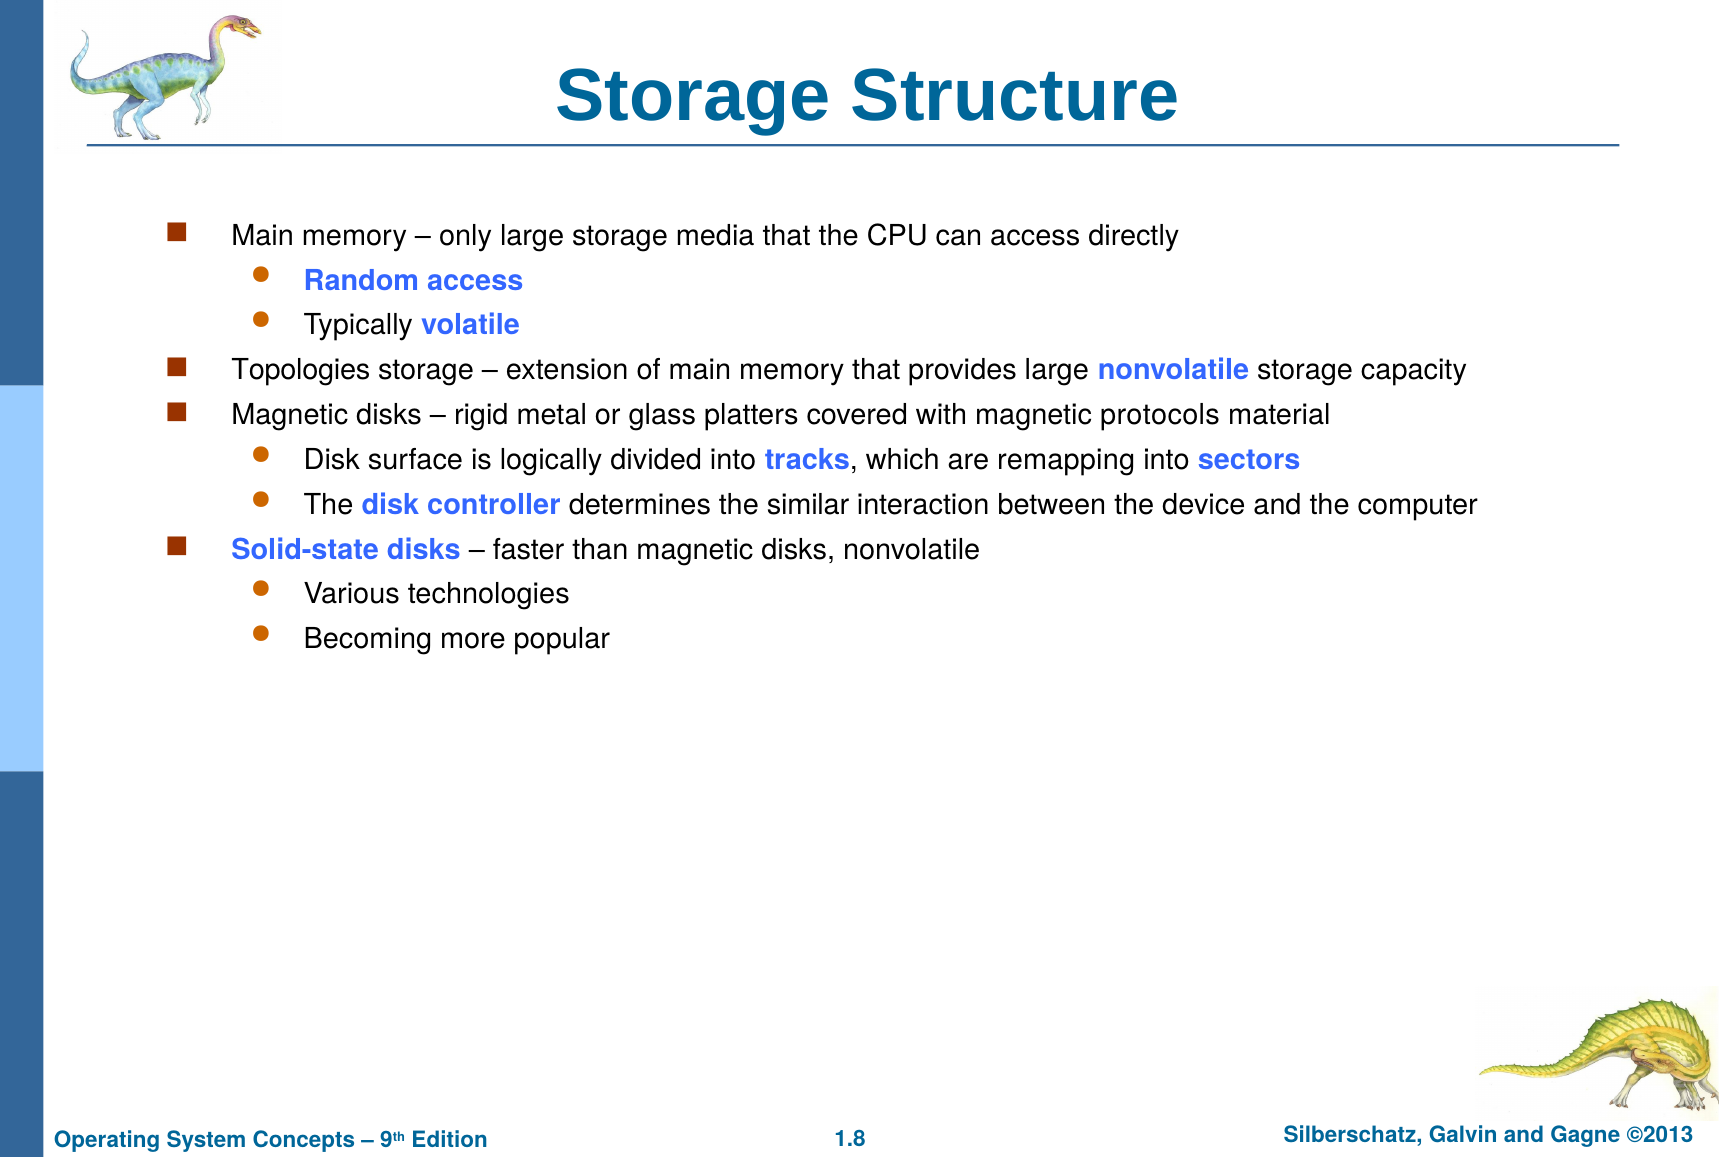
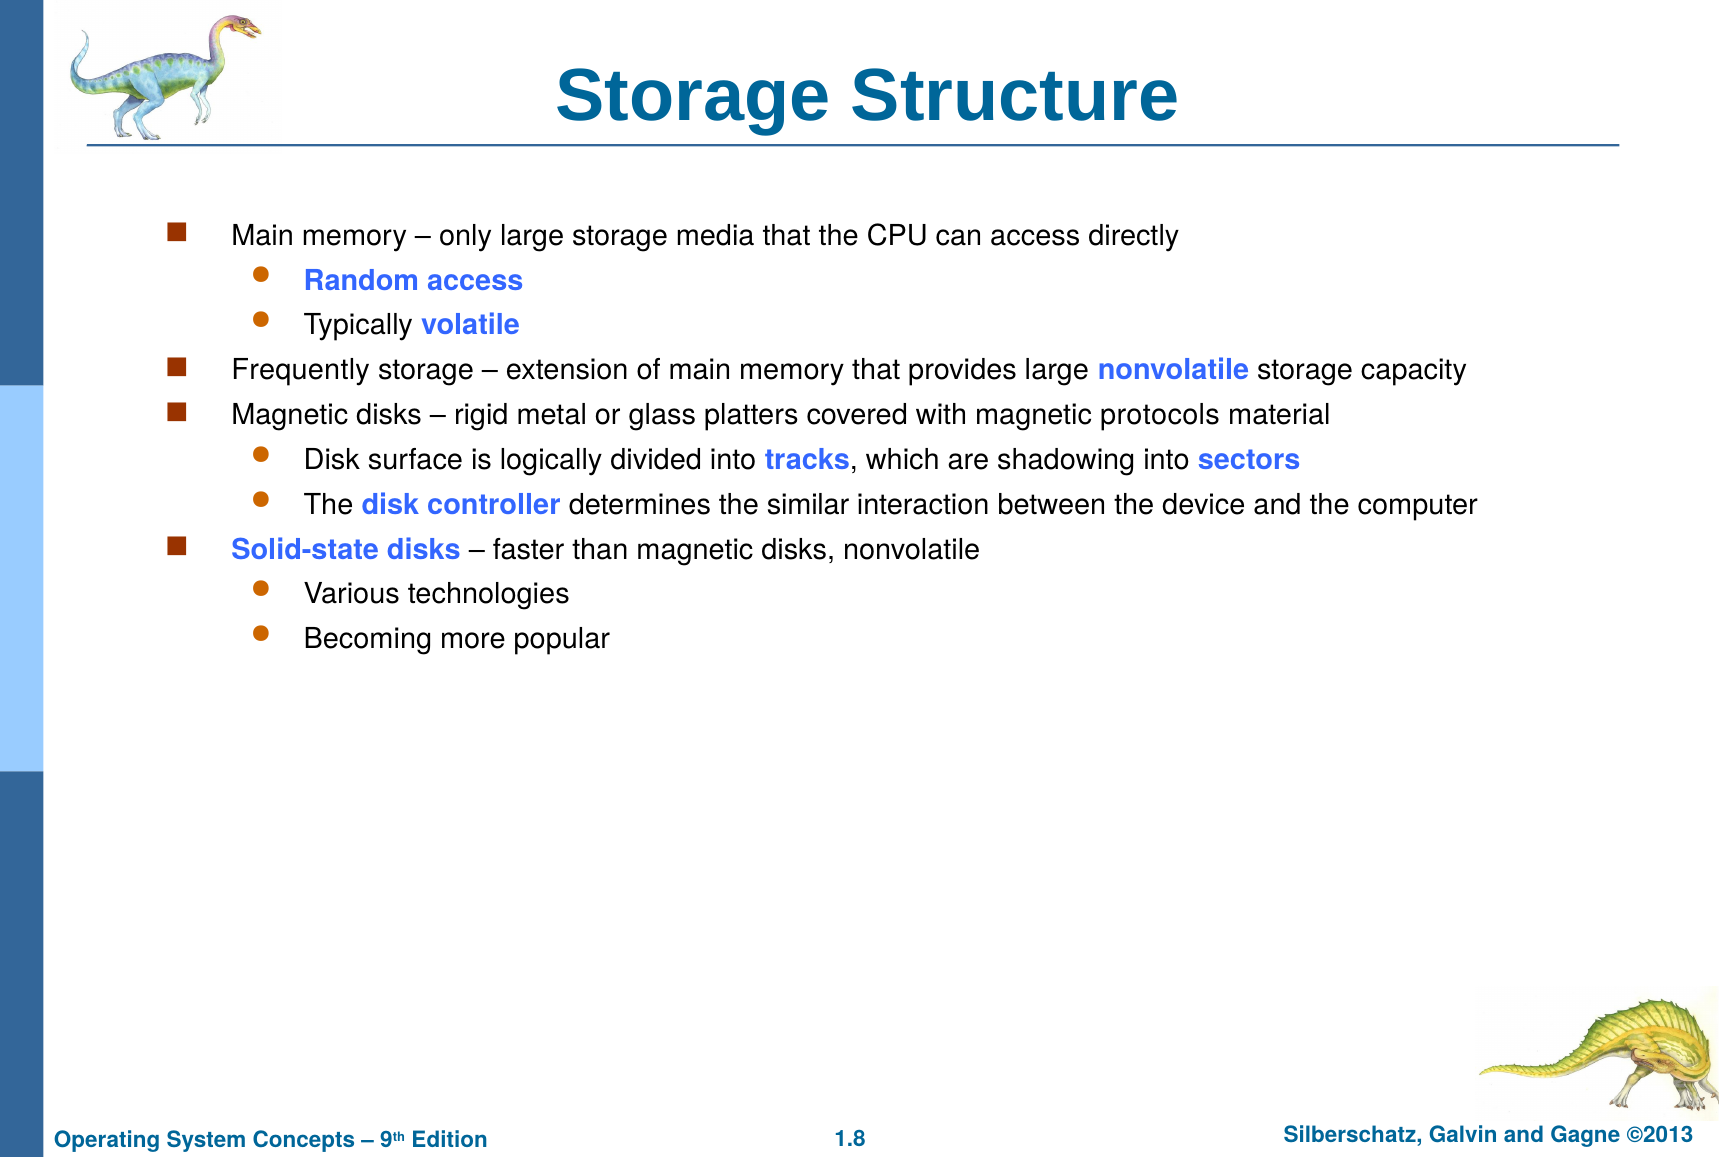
Topologies: Topologies -> Frequently
remapping: remapping -> shadowing
